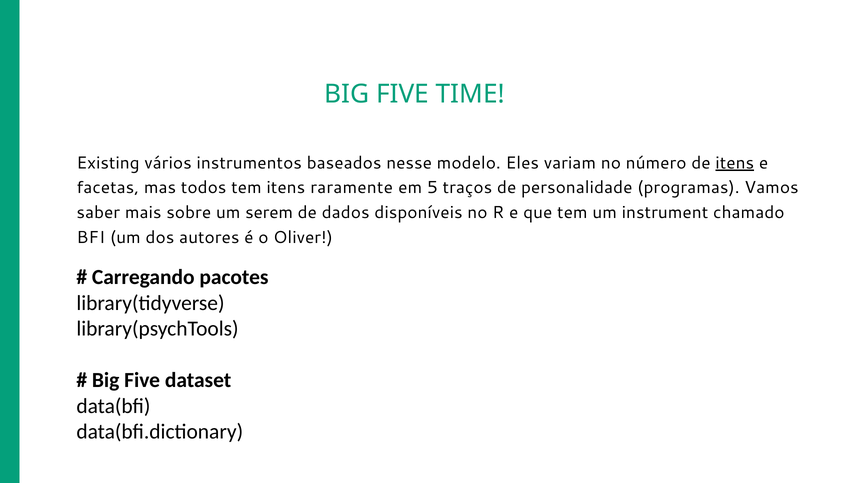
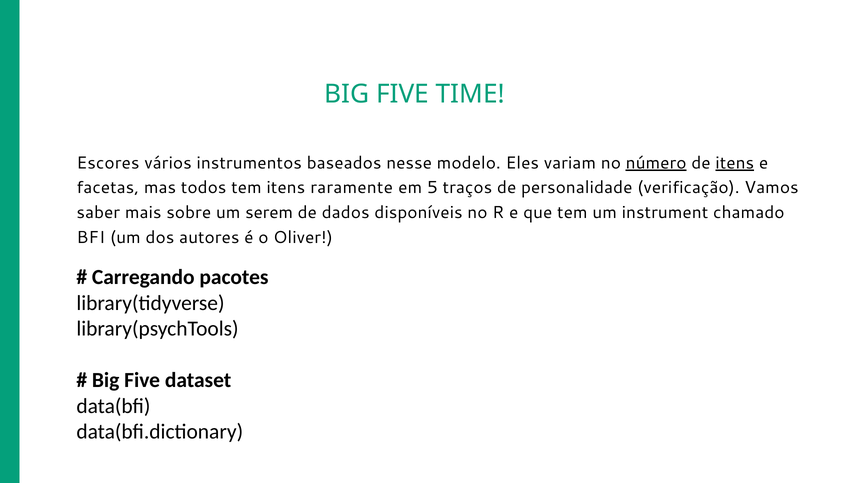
Existing: Existing -> Escores
número underline: none -> present
programas: programas -> verificação
